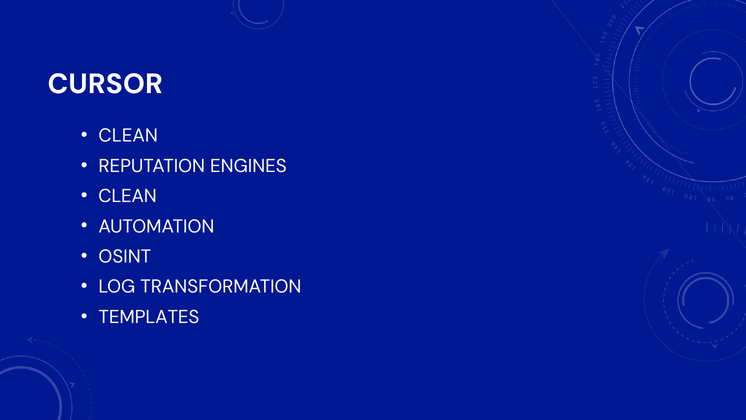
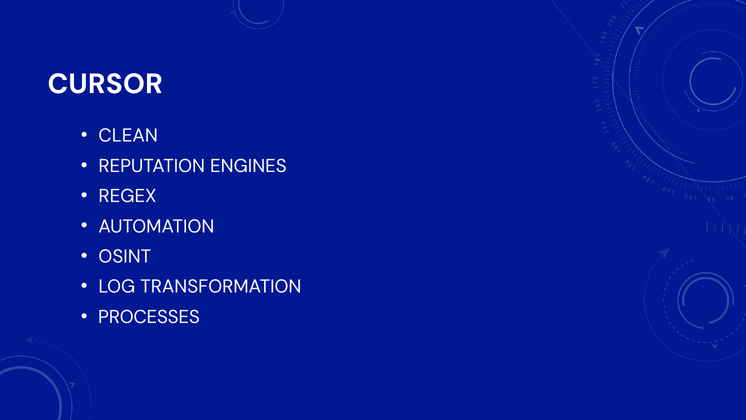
CLEAN at (128, 196): CLEAN -> REGEX
TEMPLATES: TEMPLATES -> PROCESSES
